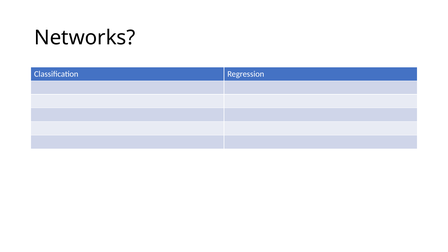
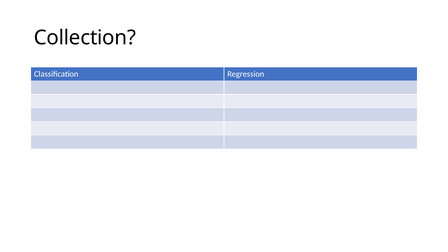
Networks: Networks -> Collection
